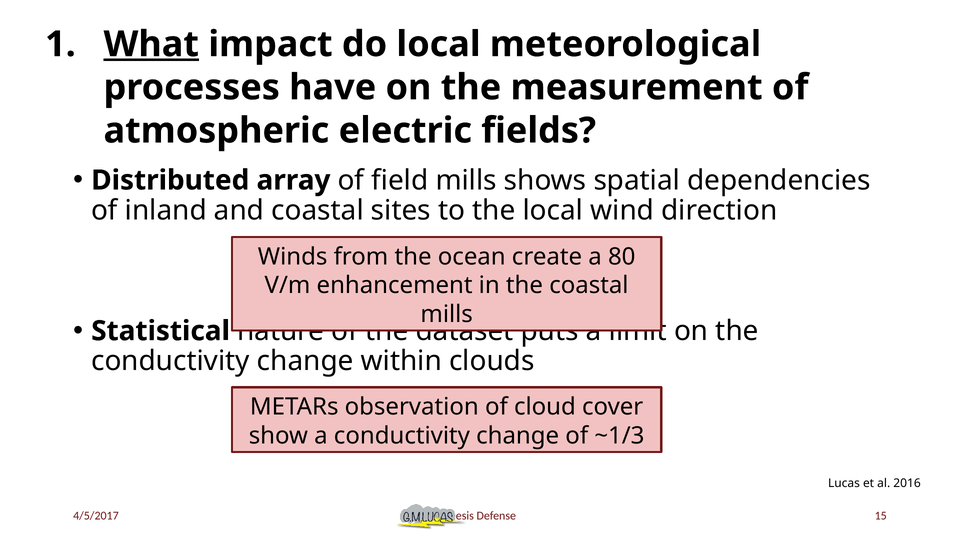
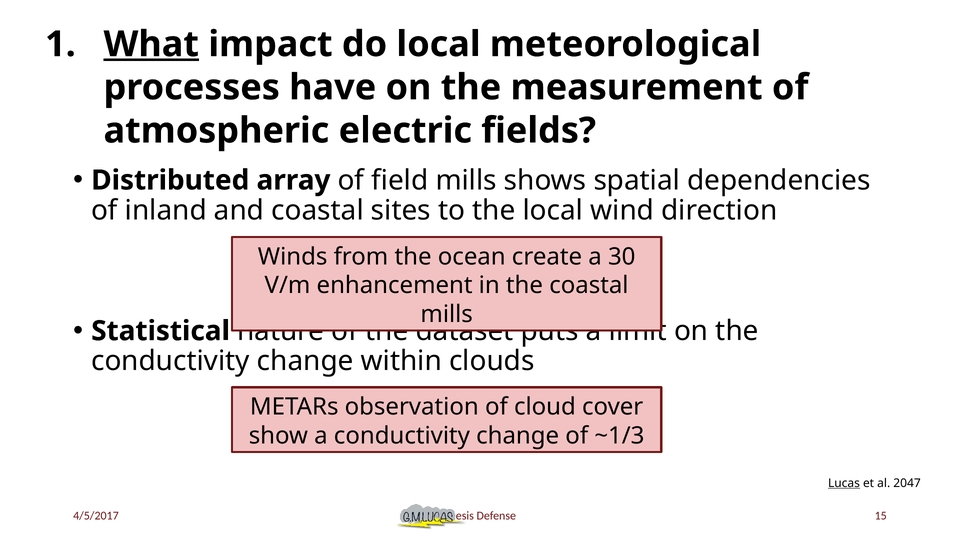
80: 80 -> 30
Lucas underline: none -> present
2016: 2016 -> 2047
